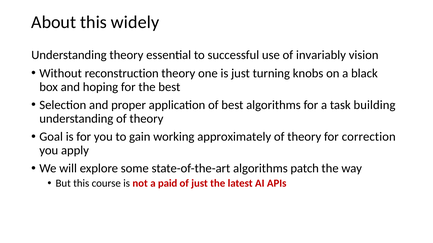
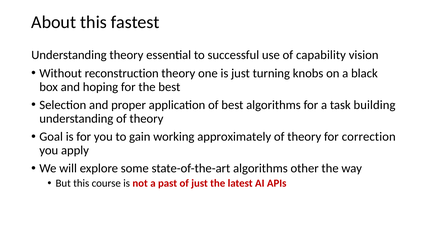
widely: widely -> fastest
invariably: invariably -> capability
patch: patch -> other
paid: paid -> past
